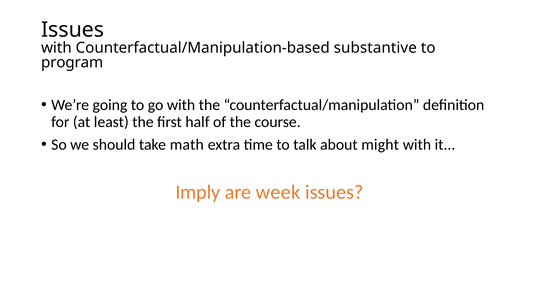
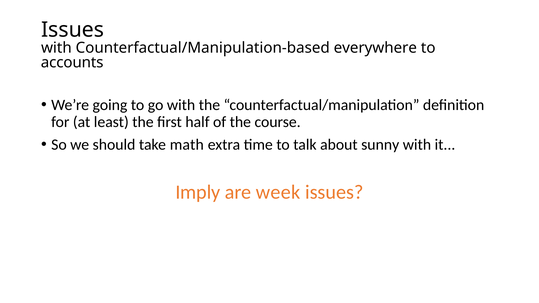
substantive: substantive -> everywhere
program: program -> accounts
might: might -> sunny
